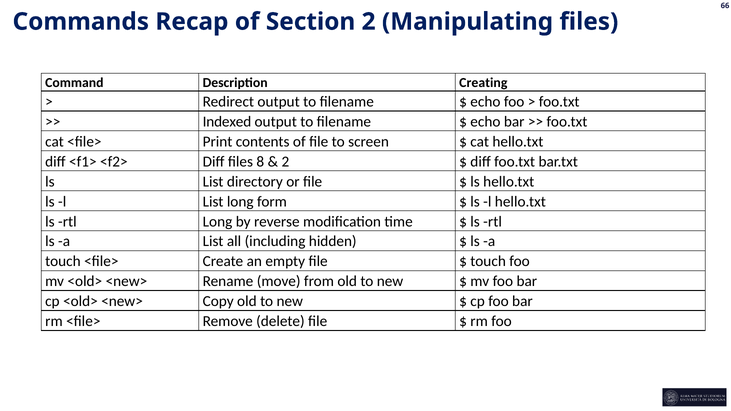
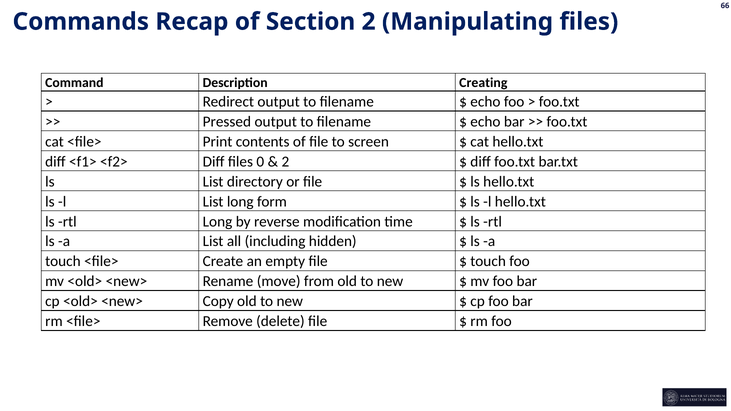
Indexed: Indexed -> Pressed
8: 8 -> 0
